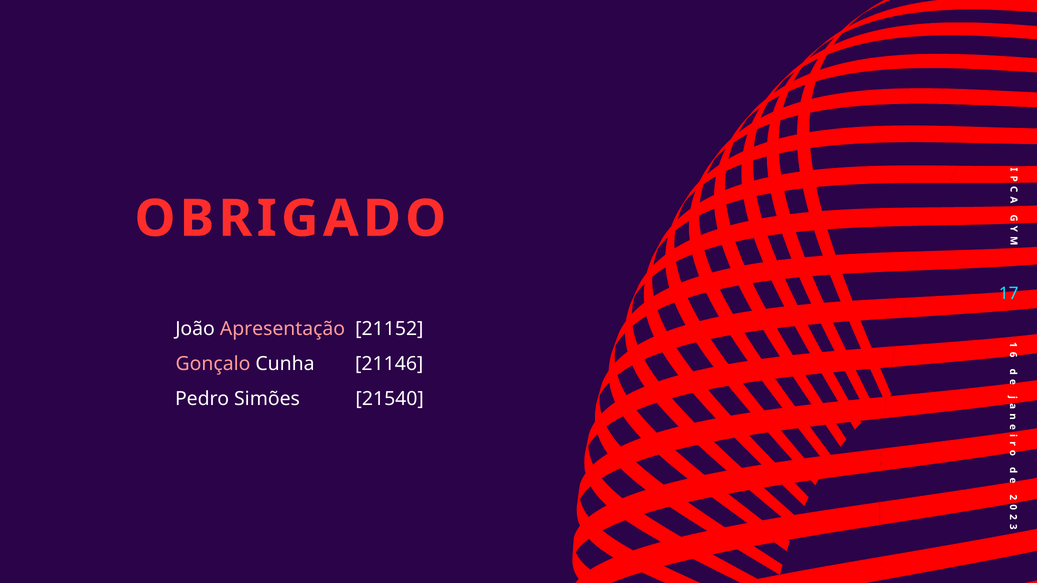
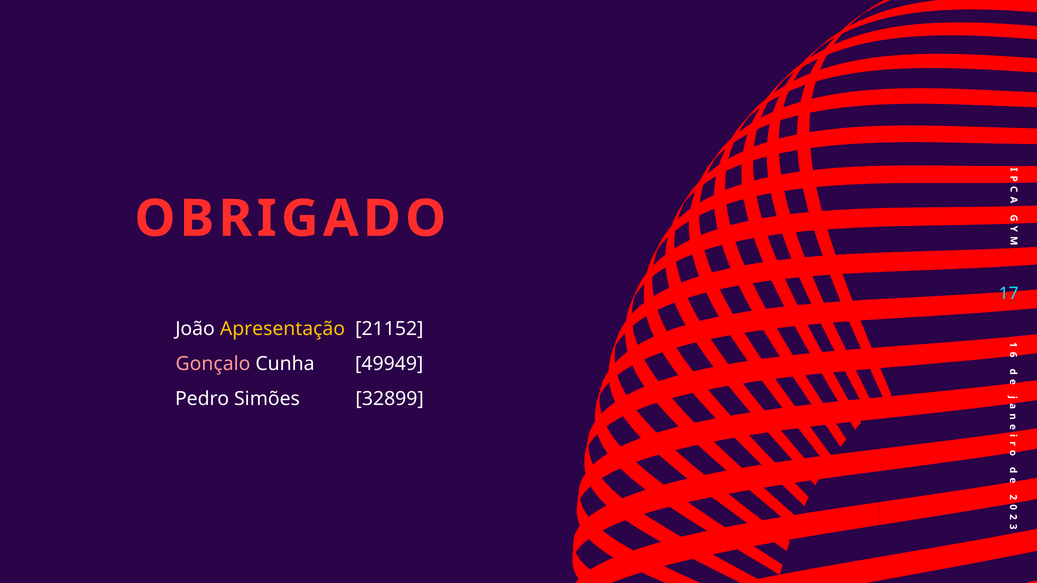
Apresentação colour: pink -> yellow
21146: 21146 -> 49949
21540: 21540 -> 32899
